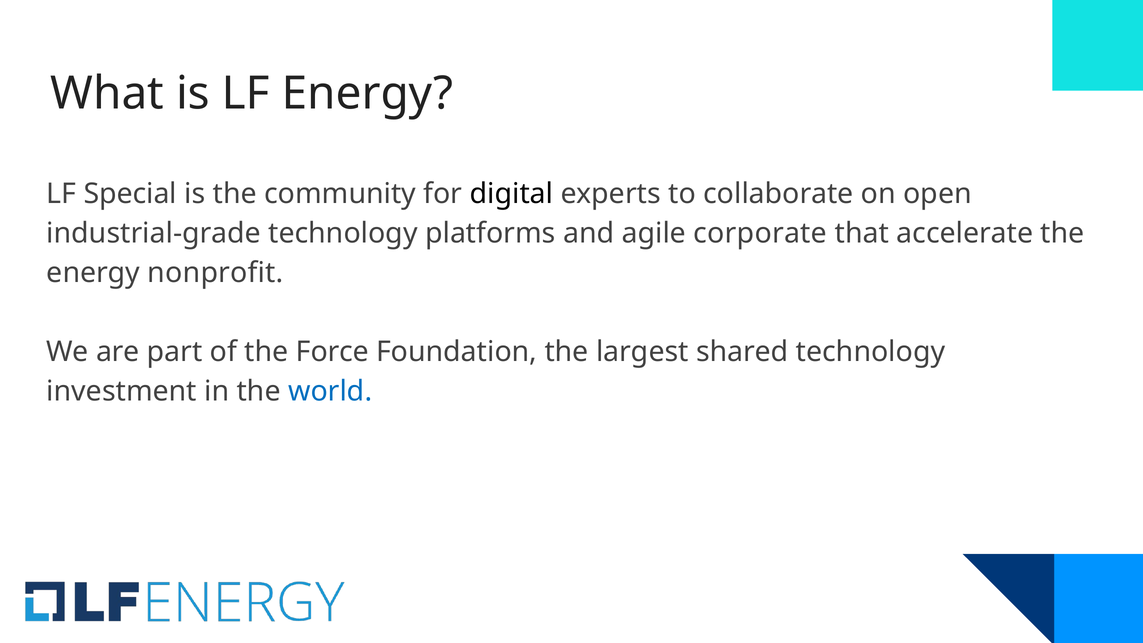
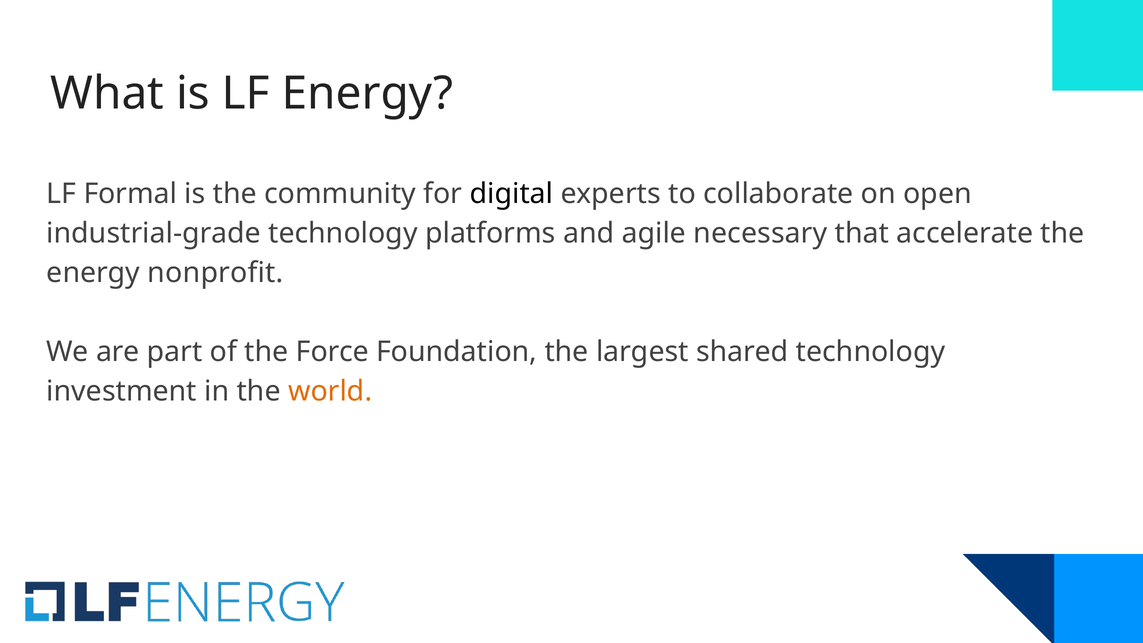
Special: Special -> Formal
corporate: corporate -> necessary
world colour: blue -> orange
